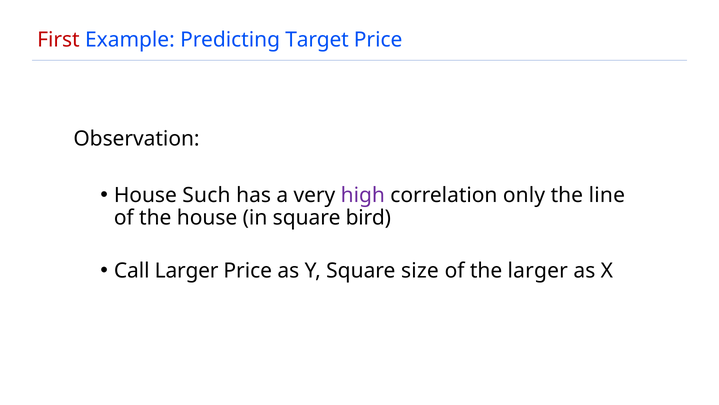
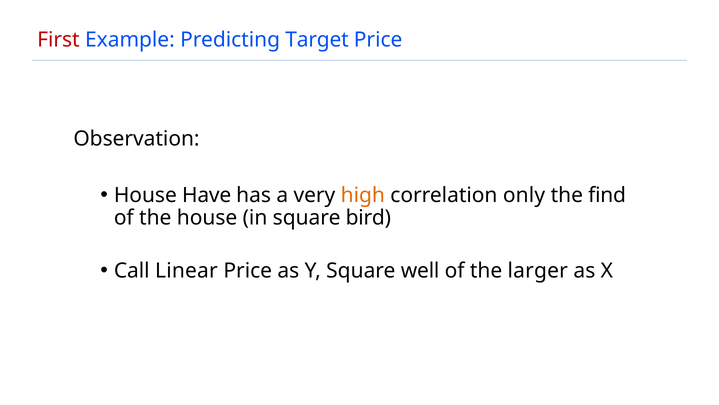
Such: Such -> Have
high colour: purple -> orange
line: line -> find
Call Larger: Larger -> Linear
size: size -> well
